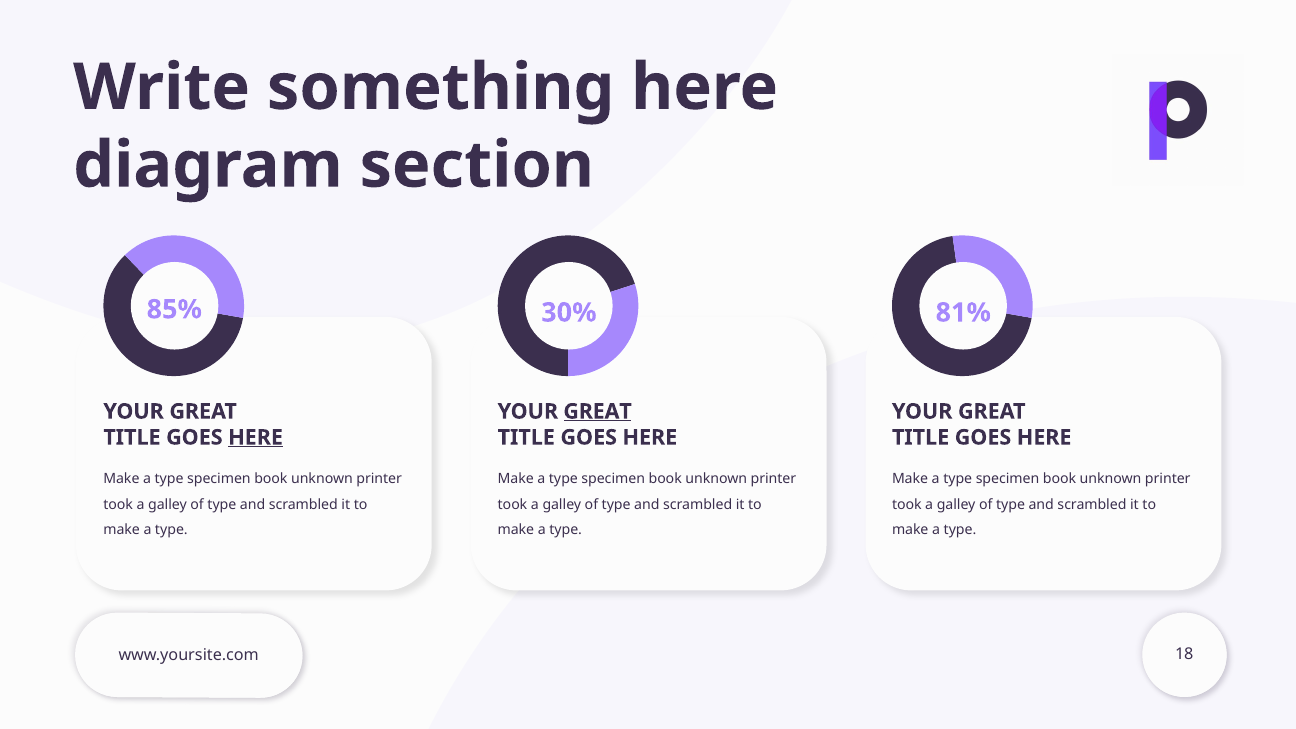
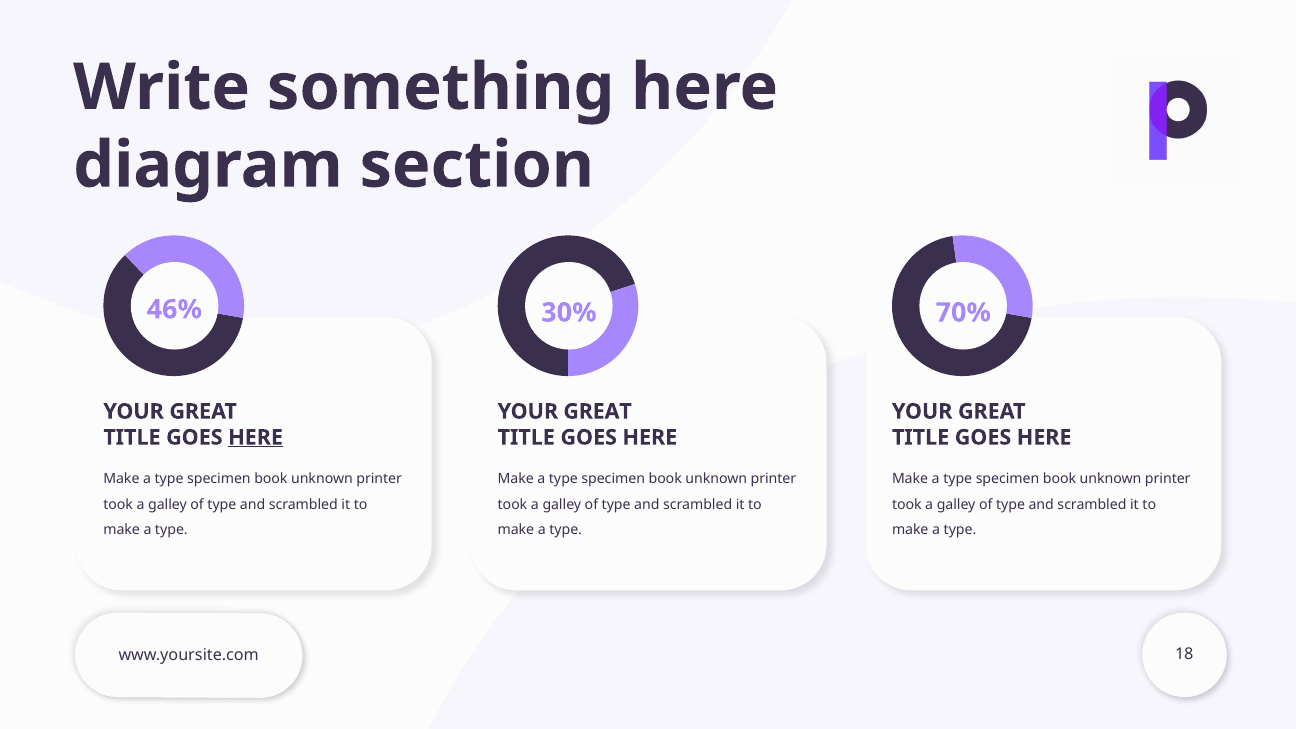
85%: 85% -> 46%
81%: 81% -> 70%
GREAT at (598, 412) underline: present -> none
